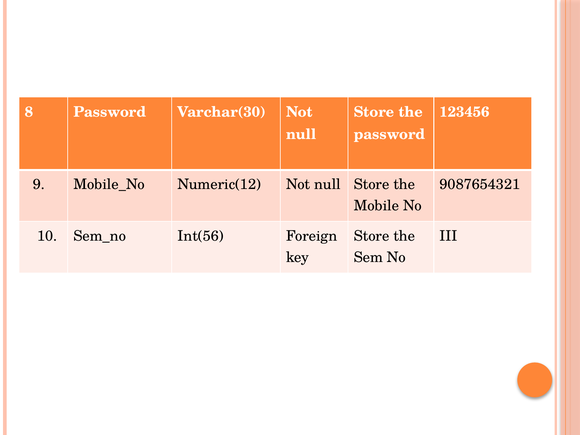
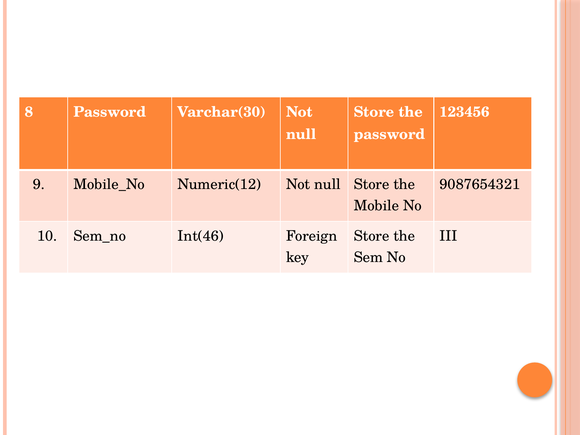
Int(56: Int(56 -> Int(46
